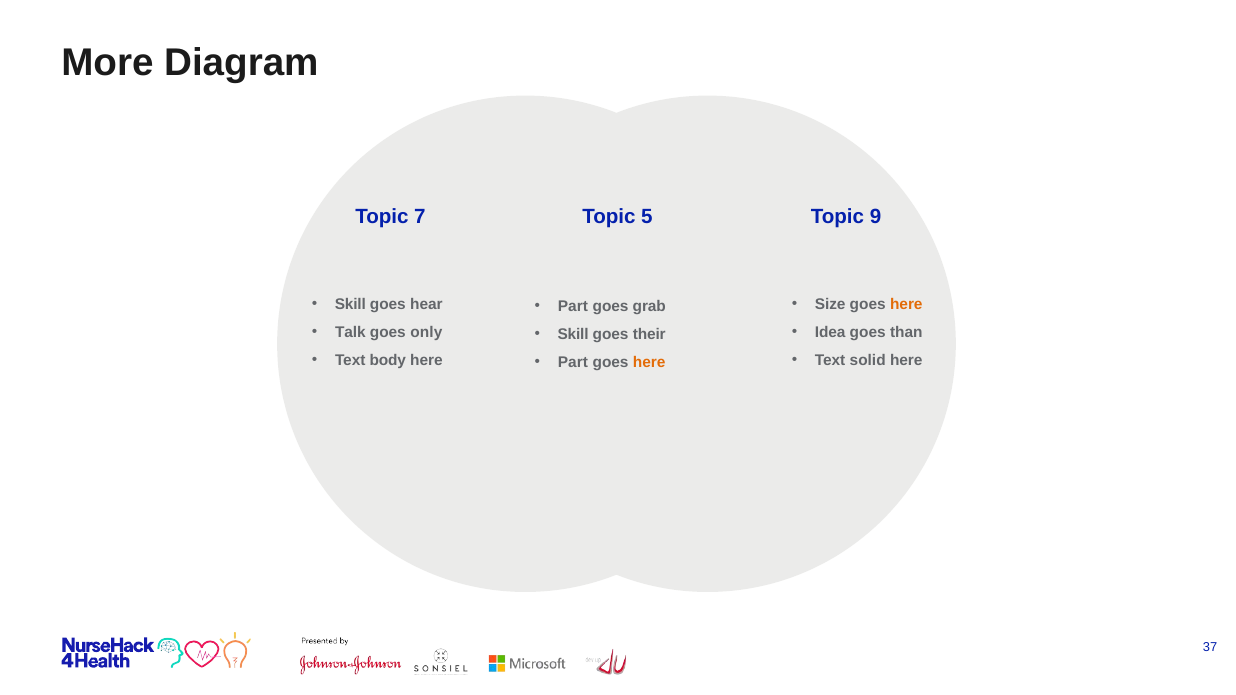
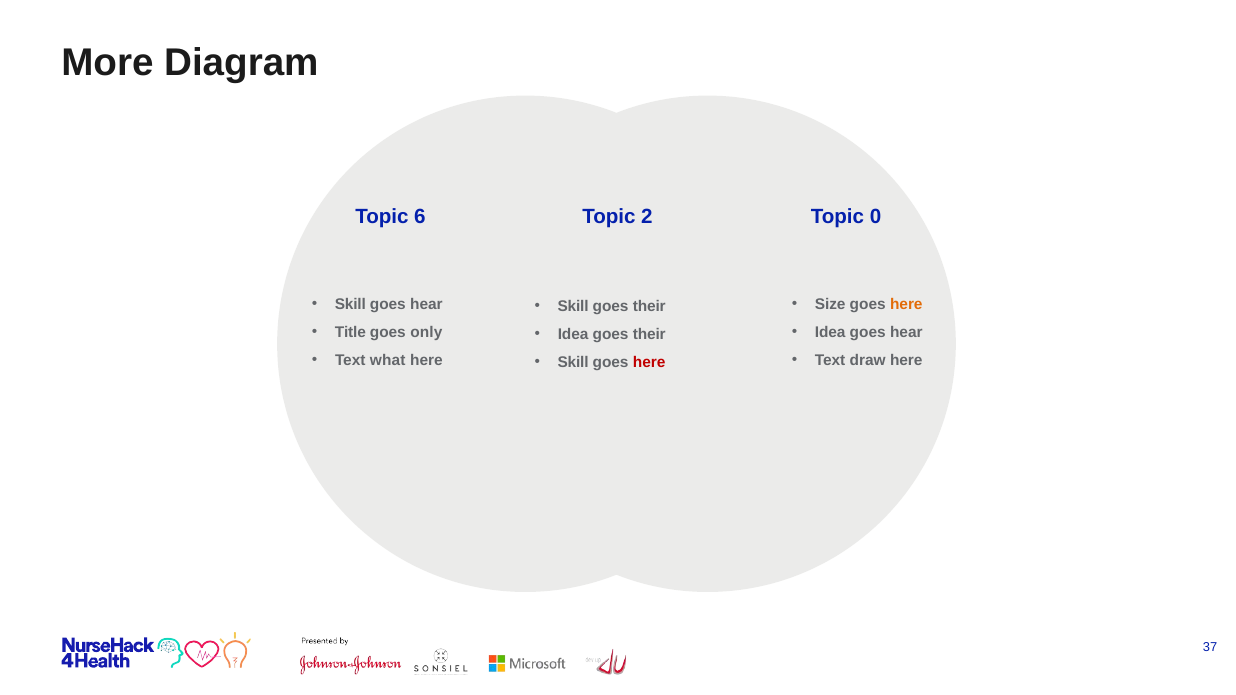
7: 7 -> 6
5: 5 -> 2
9: 9 -> 0
Part at (573, 307): Part -> Skill
grab at (649, 307): grab -> their
Talk: Talk -> Title
than at (906, 332): than -> hear
Skill at (573, 334): Skill -> Idea
body: body -> what
solid: solid -> draw
Part at (573, 362): Part -> Skill
here at (649, 362) colour: orange -> red
